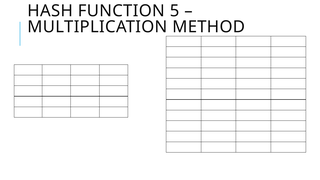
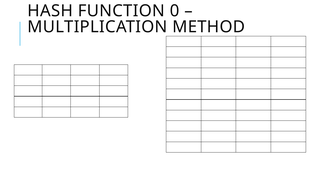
5: 5 -> 0
